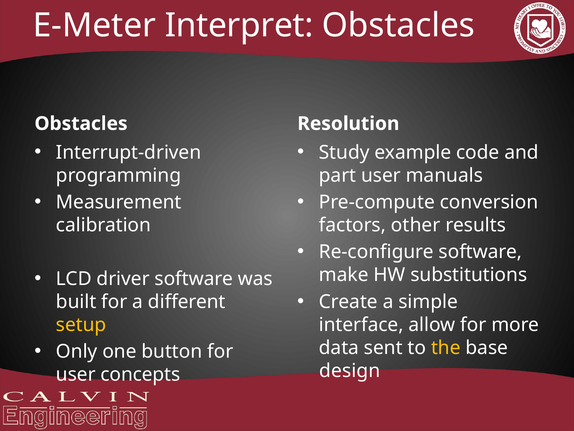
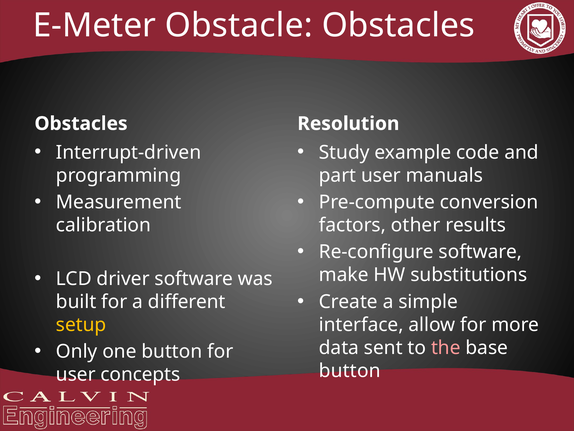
Interpret: Interpret -> Obstacle
the colour: yellow -> pink
design at (350, 370): design -> button
